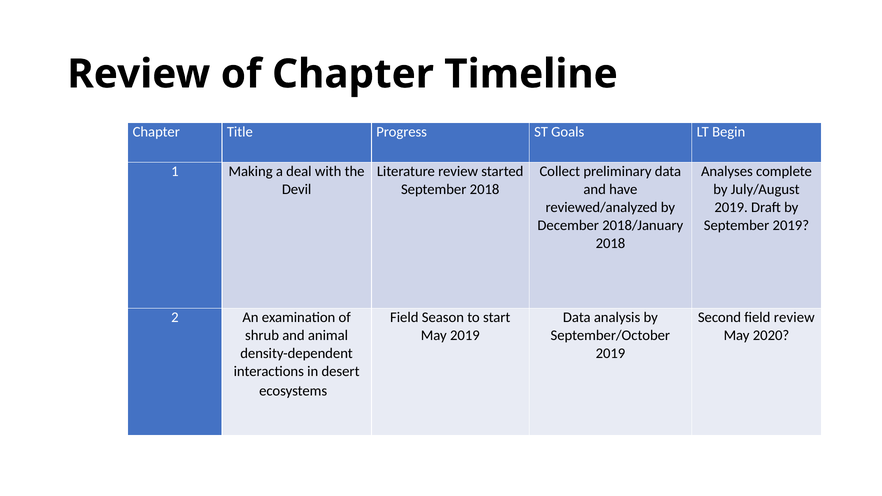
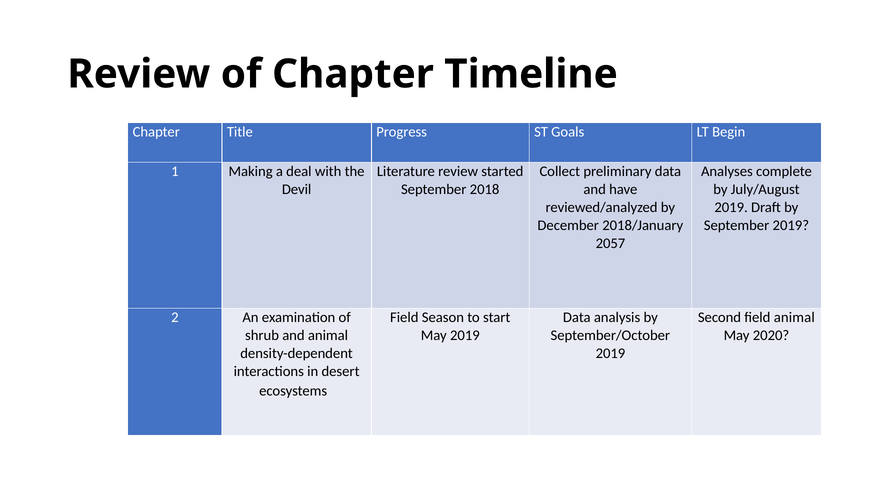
2018 at (610, 243): 2018 -> 2057
field review: review -> animal
